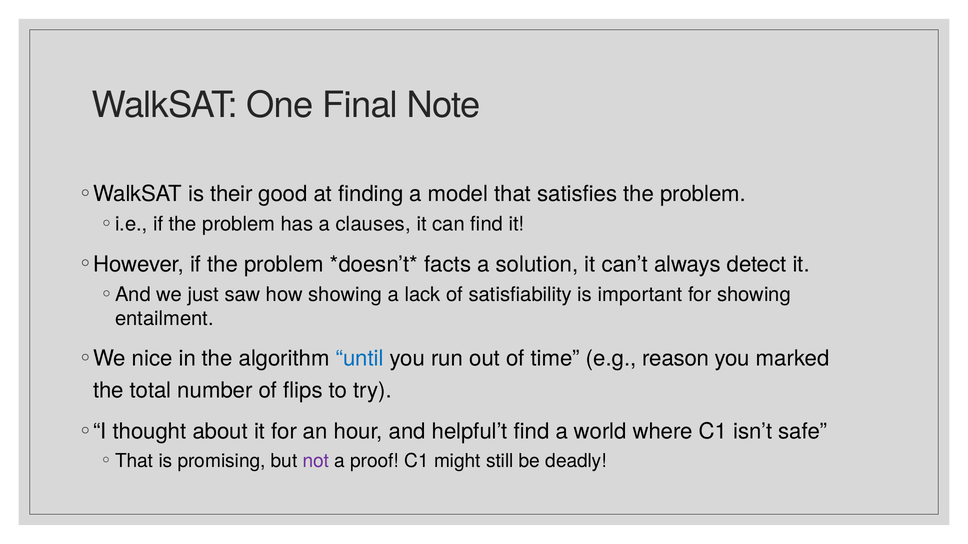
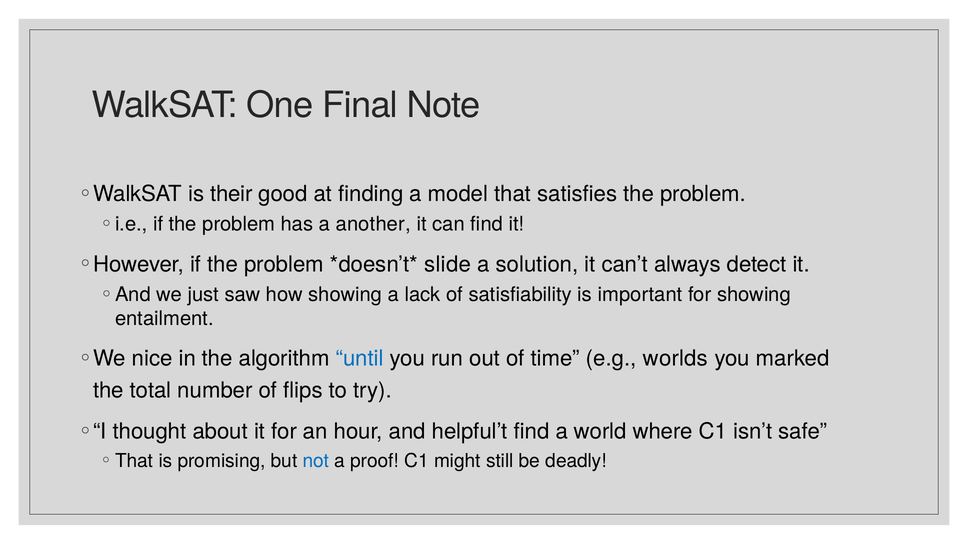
clauses: clauses -> another
facts: facts -> slide
reason: reason -> worlds
not colour: purple -> blue
